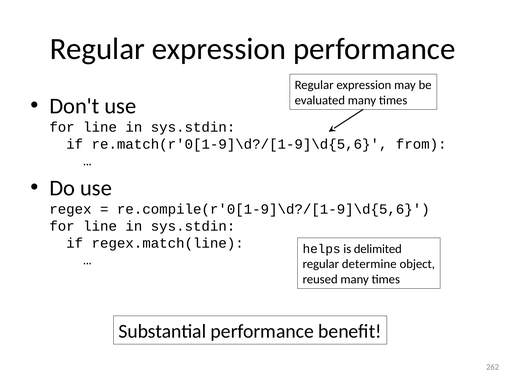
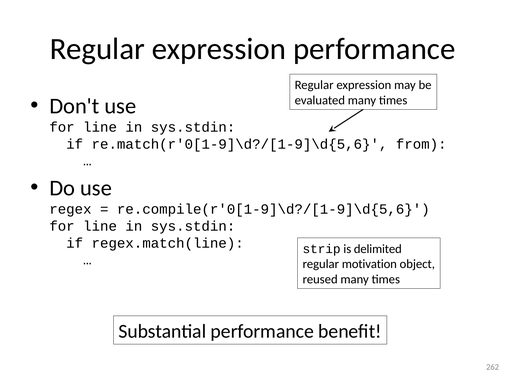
helps: helps -> strip
determine: determine -> motivation
